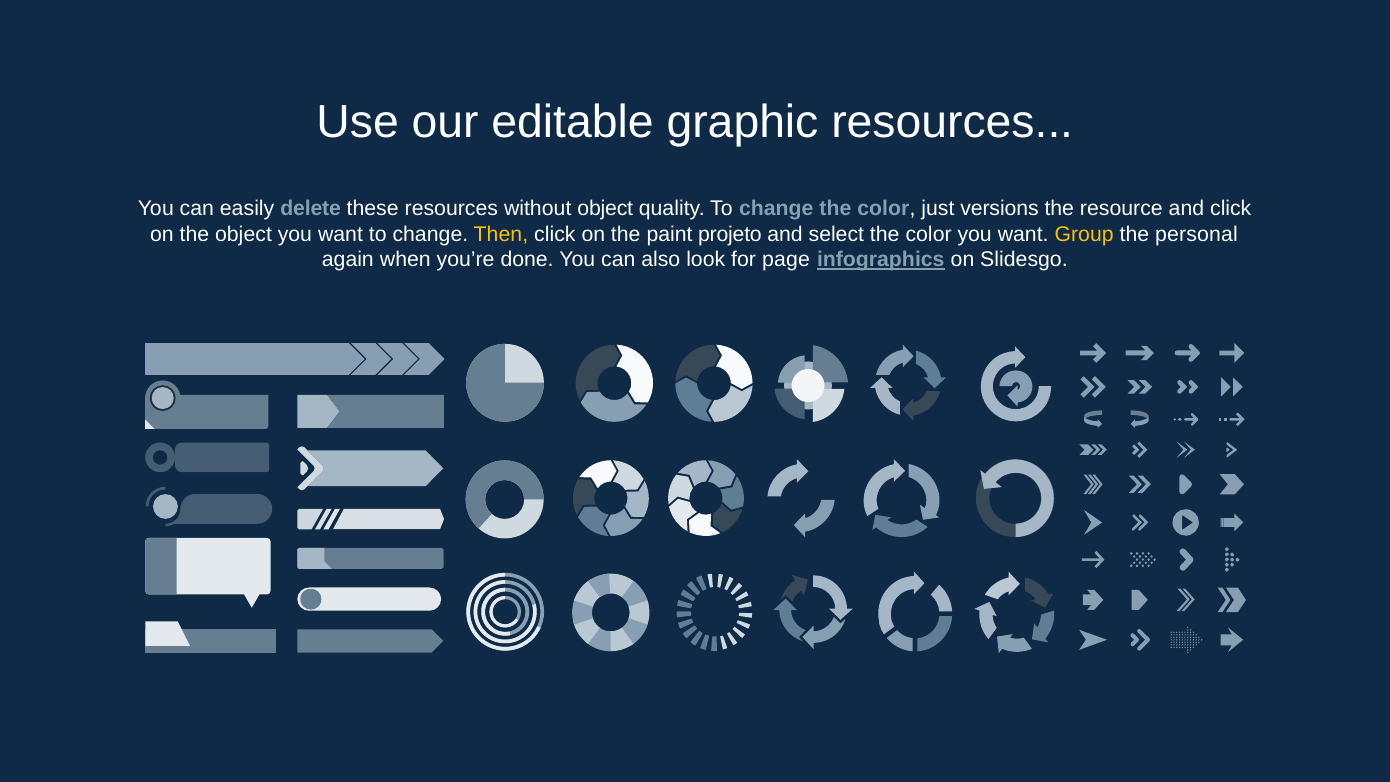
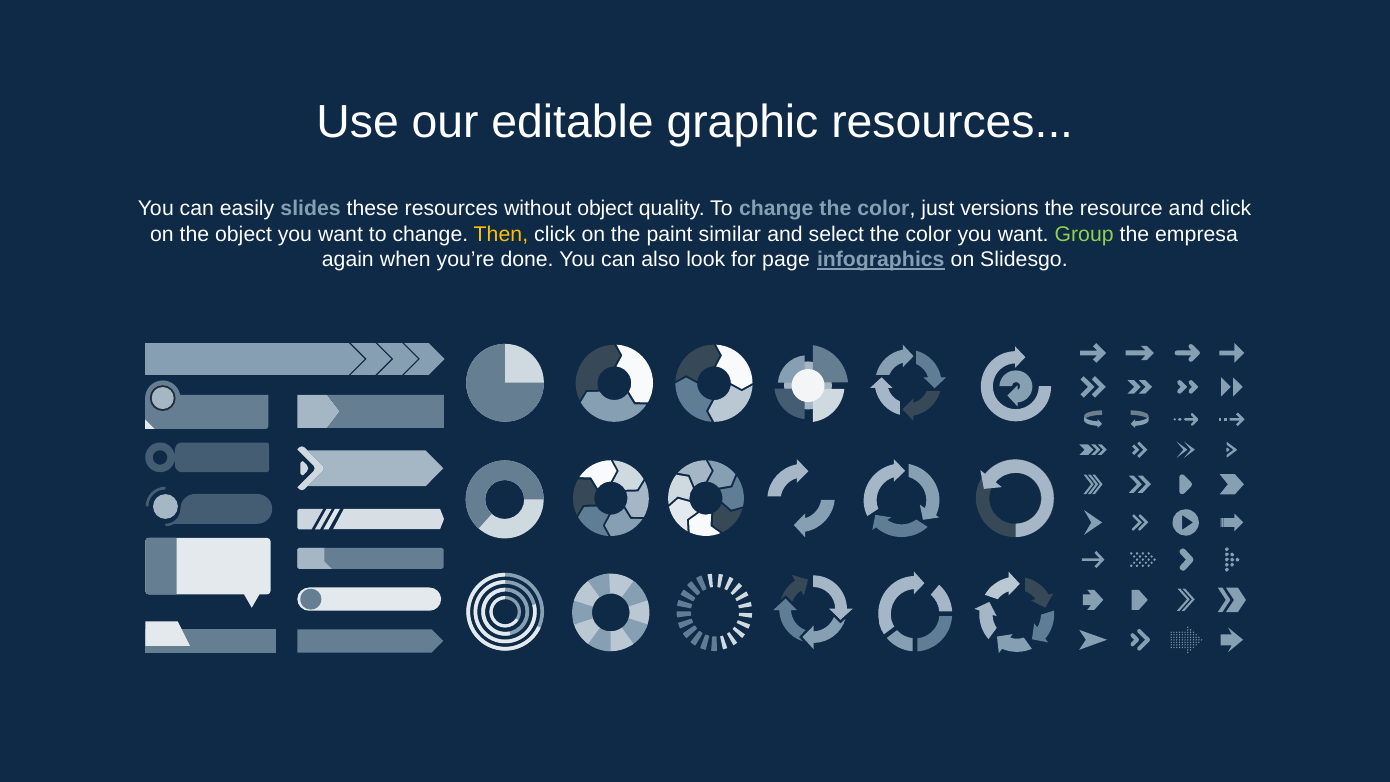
delete: delete -> slides
projeto: projeto -> similar
Group colour: yellow -> light green
personal: personal -> empresa
